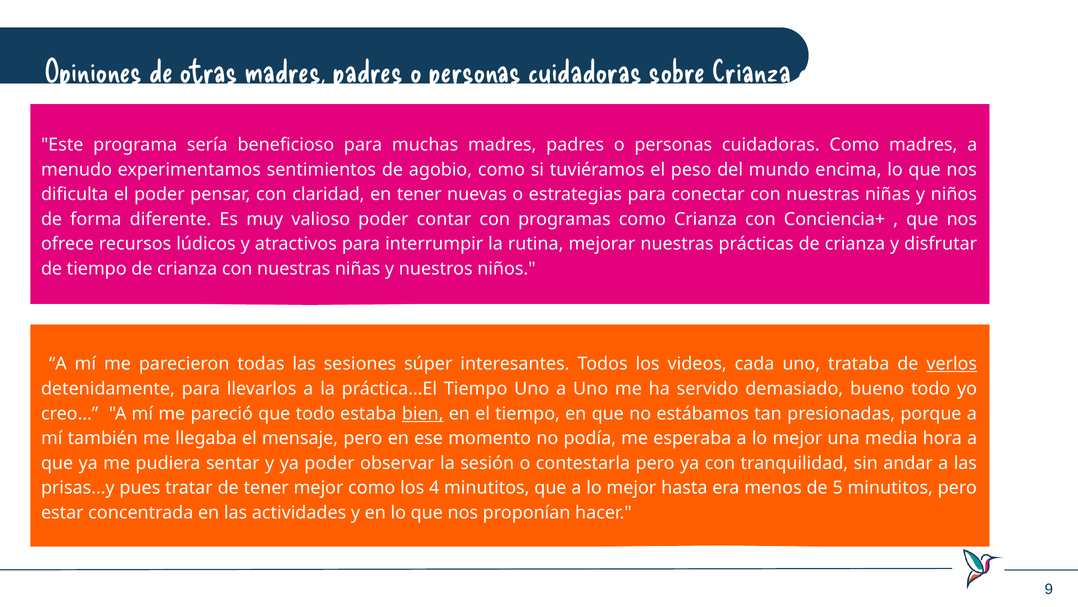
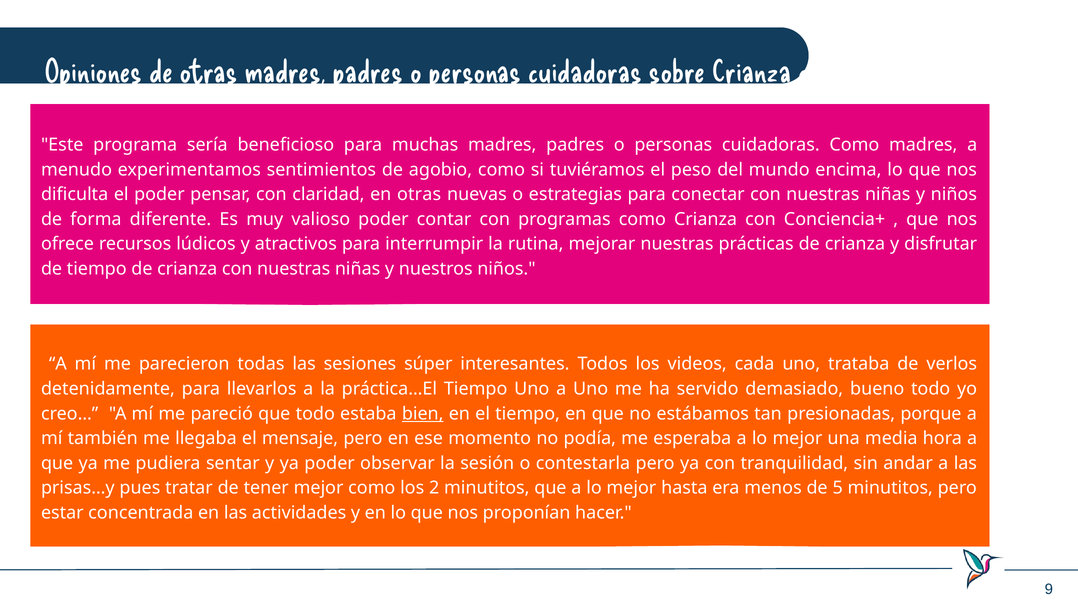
en tener: tener -> otras
verlos underline: present -> none
4: 4 -> 2
